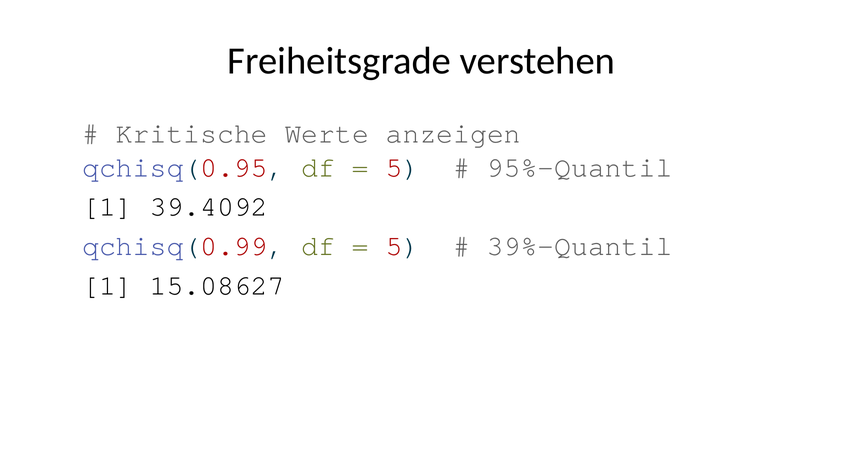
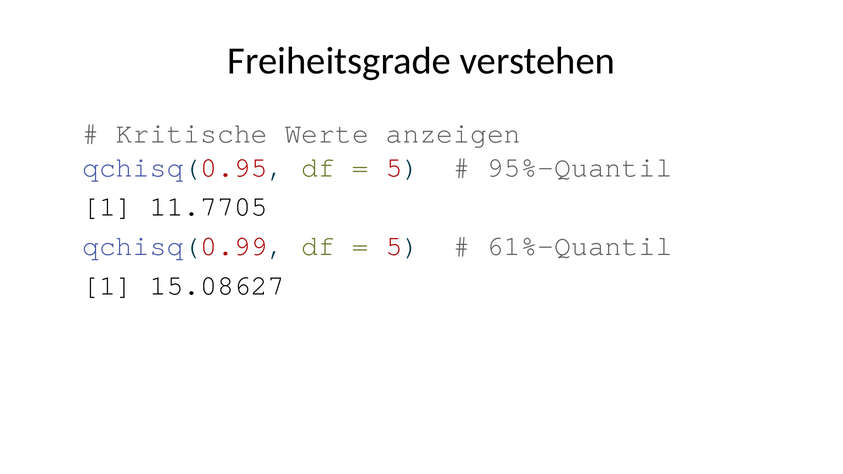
39.4092: 39.4092 -> 11.7705
39%-Quantil: 39%-Quantil -> 61%-Quantil
